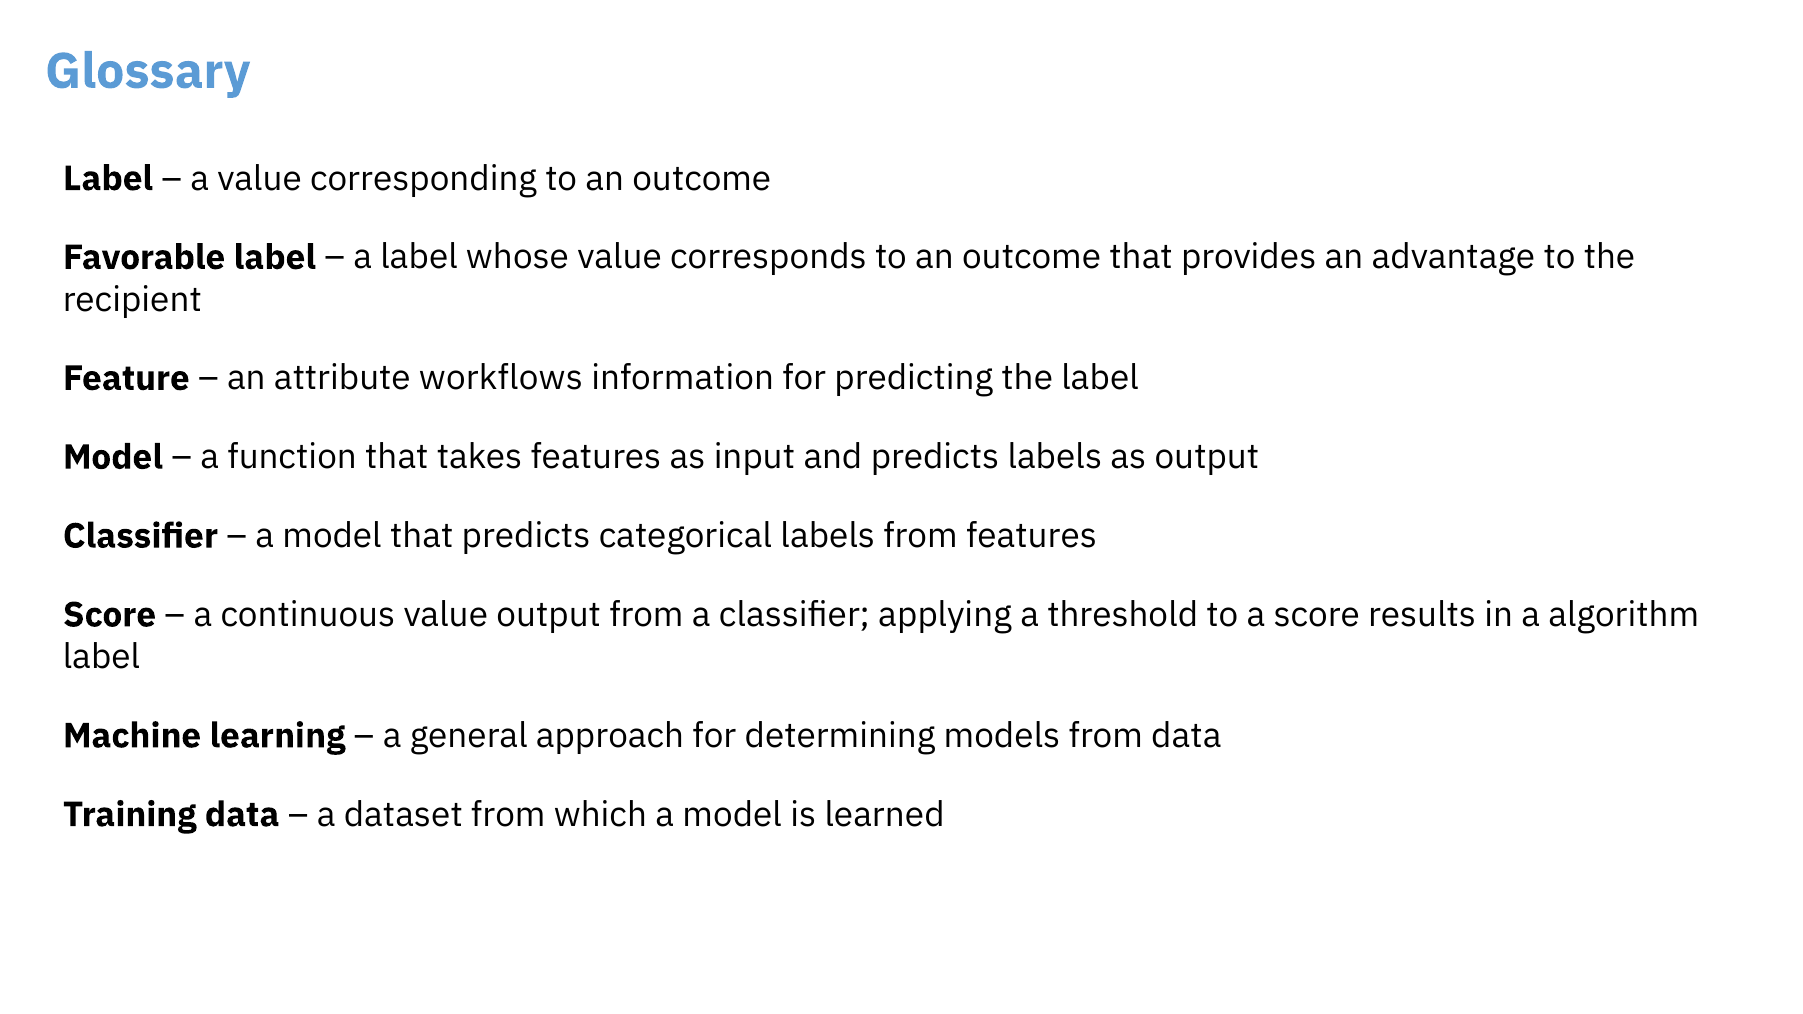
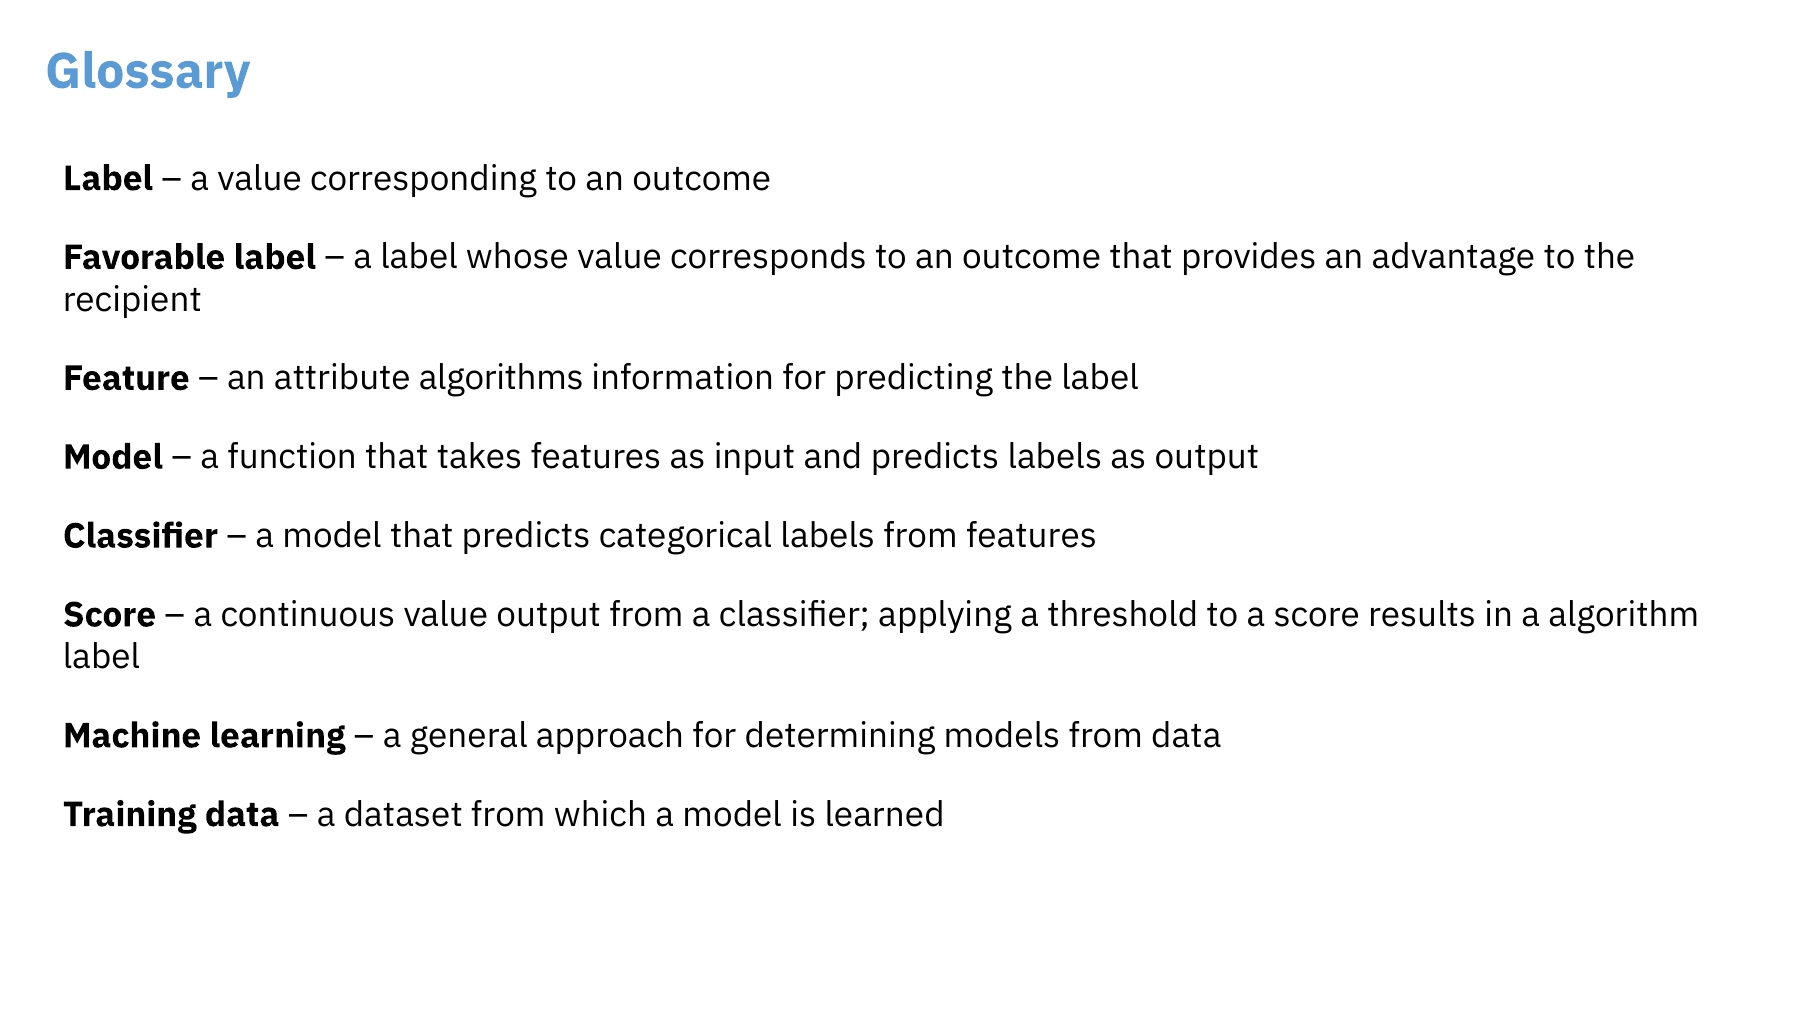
workflows: workflows -> algorithms
